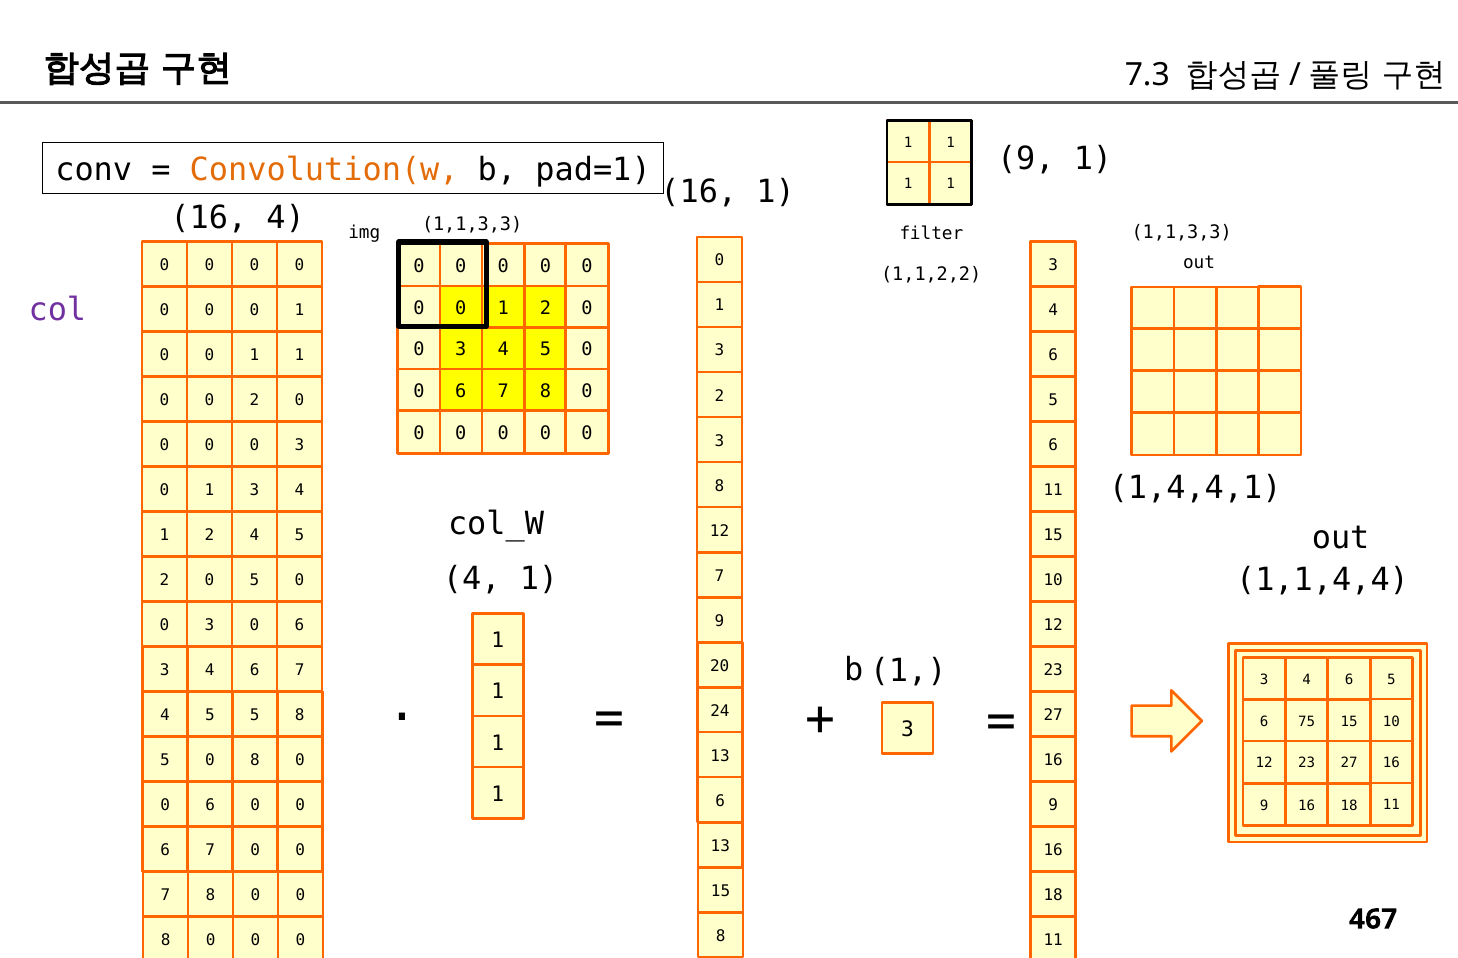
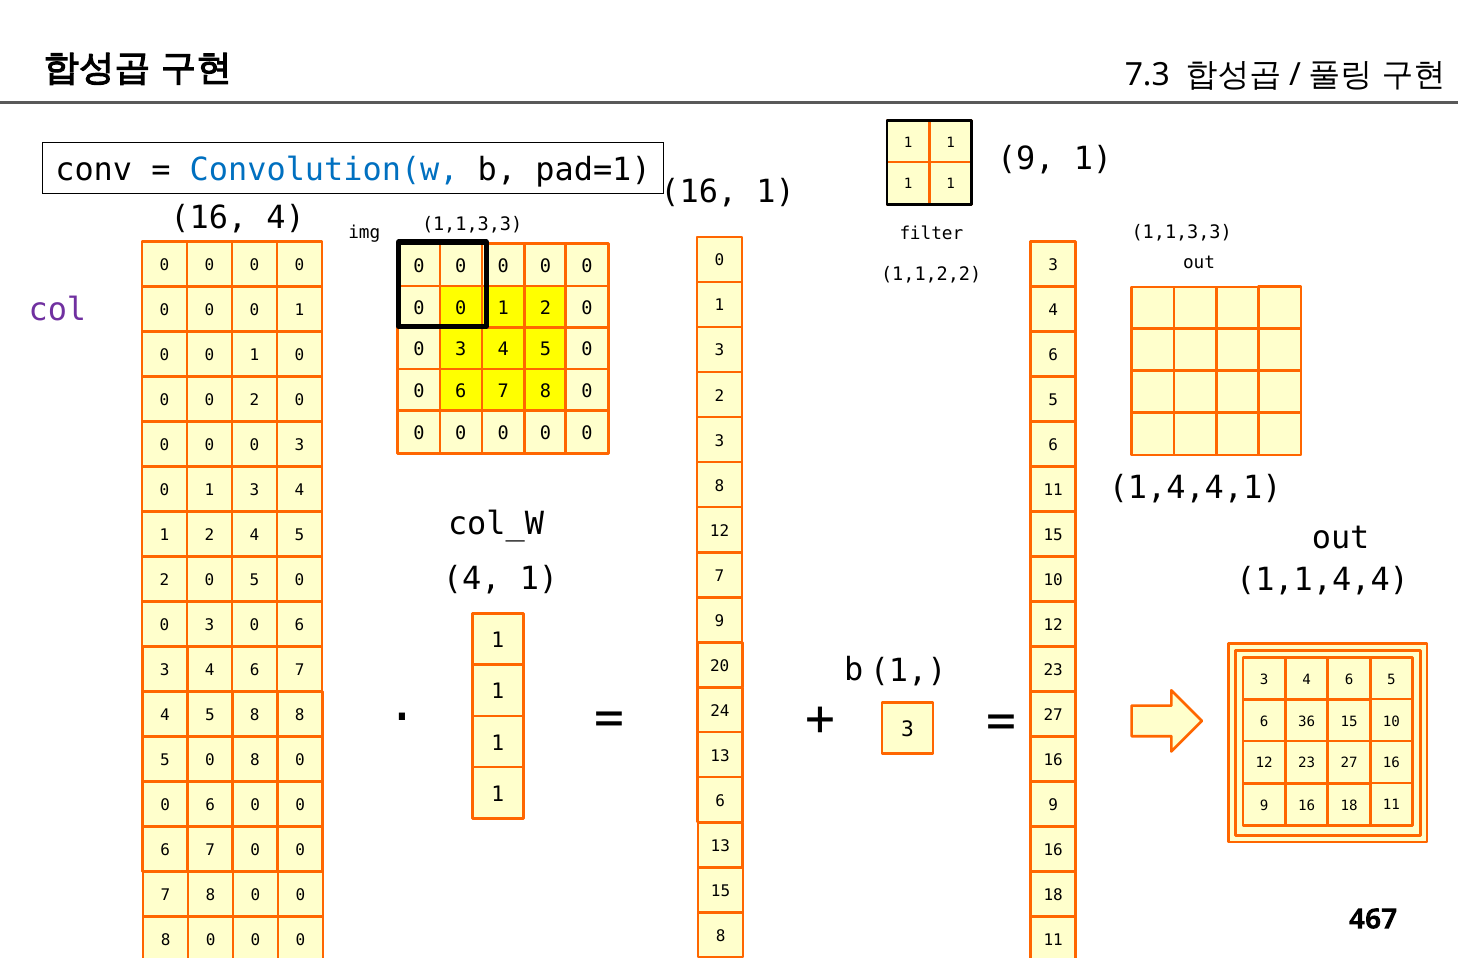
Convolution(w colour: orange -> blue
1 at (299, 355): 1 -> 0
5 5: 5 -> 8
75: 75 -> 36
